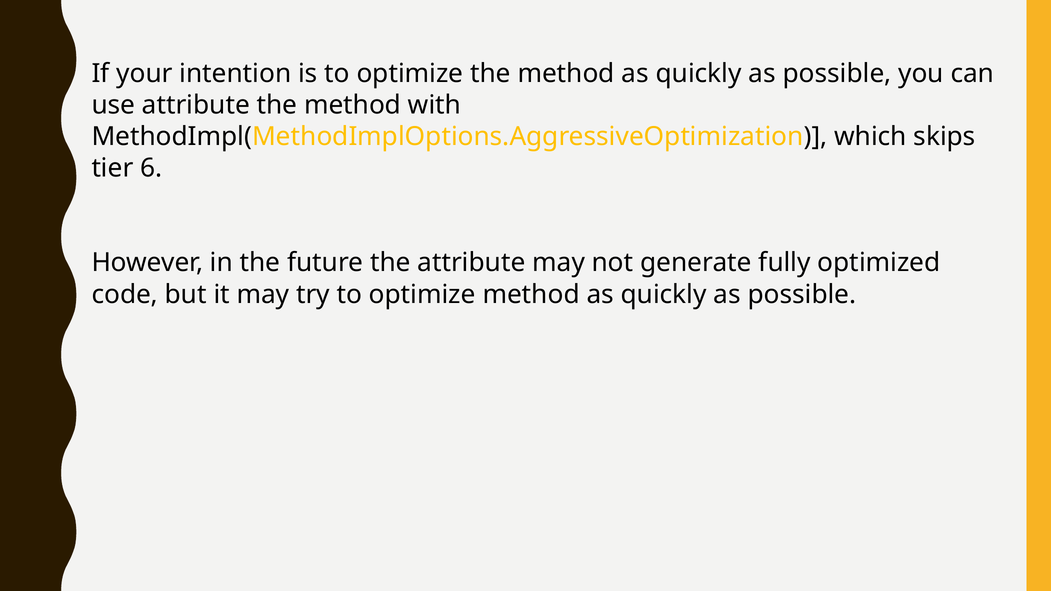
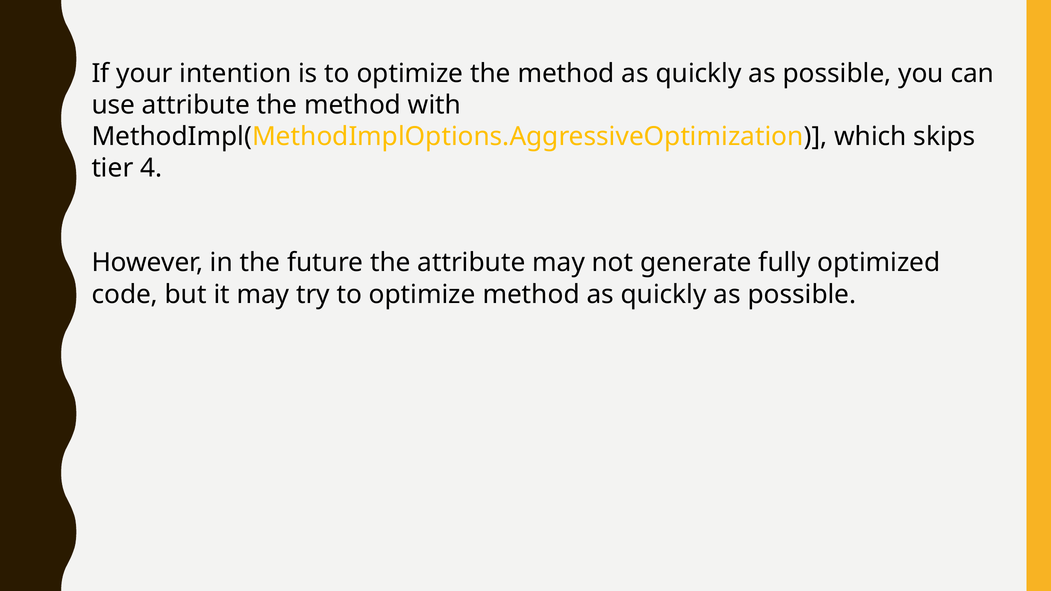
6: 6 -> 4
